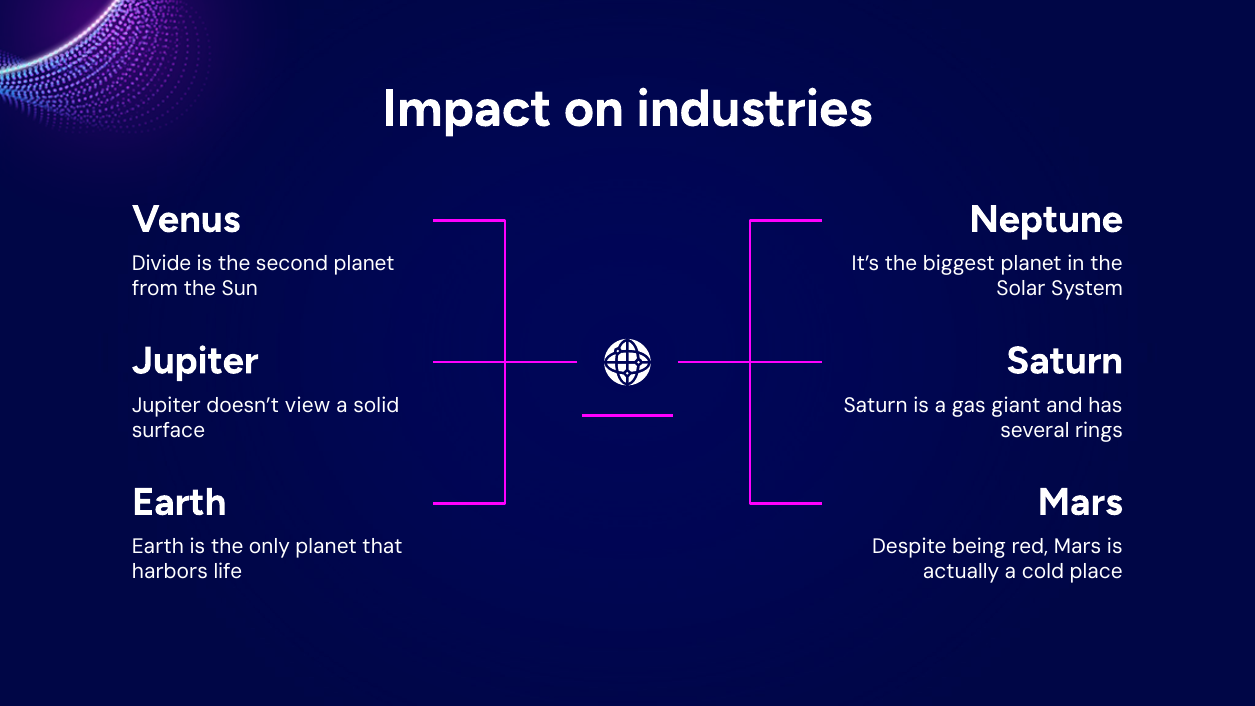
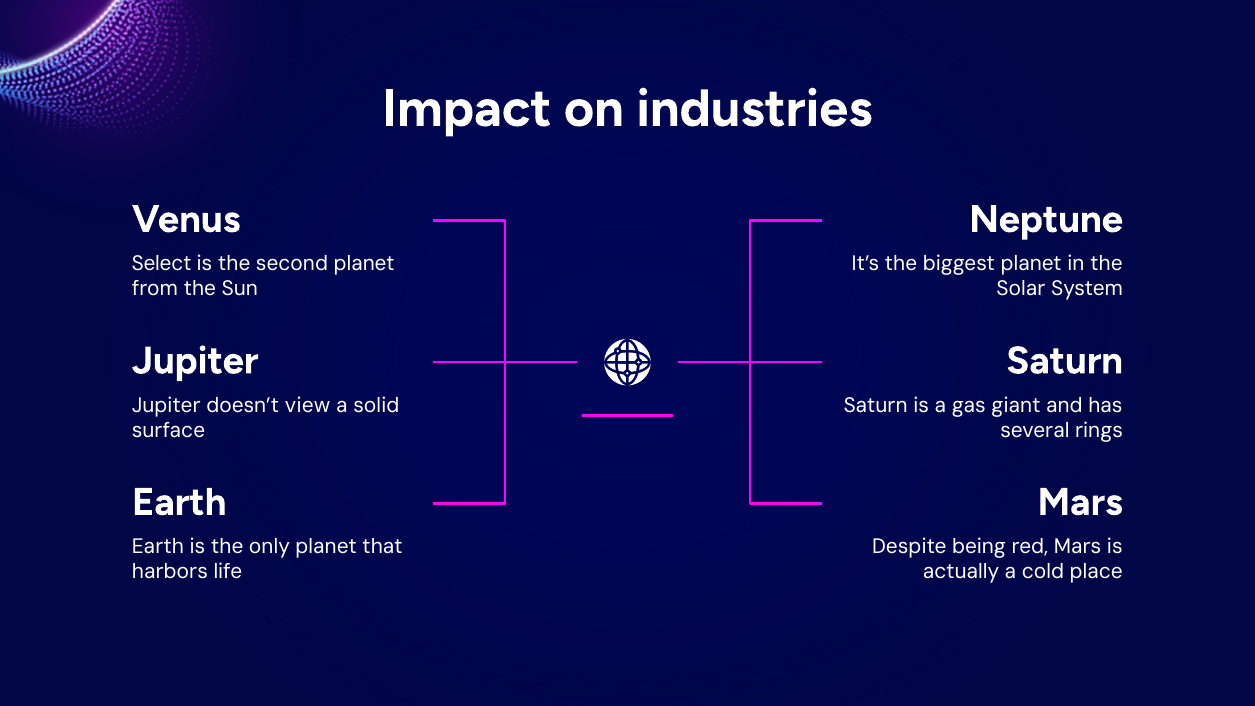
Divide: Divide -> Select
